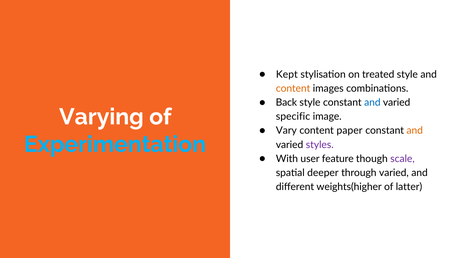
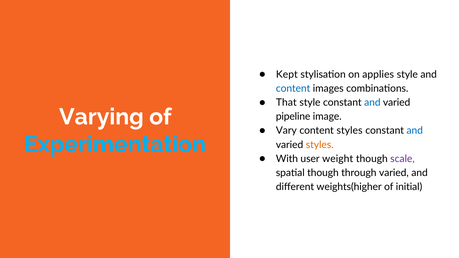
treated: treated -> applies
content at (293, 89) colour: orange -> blue
Back: Back -> That
specific: specific -> pipeline
content paper: paper -> styles
and at (415, 131) colour: orange -> blue
styles at (320, 145) colour: purple -> orange
feature: feature -> weight
spatial deeper: deeper -> though
latter: latter -> initial
